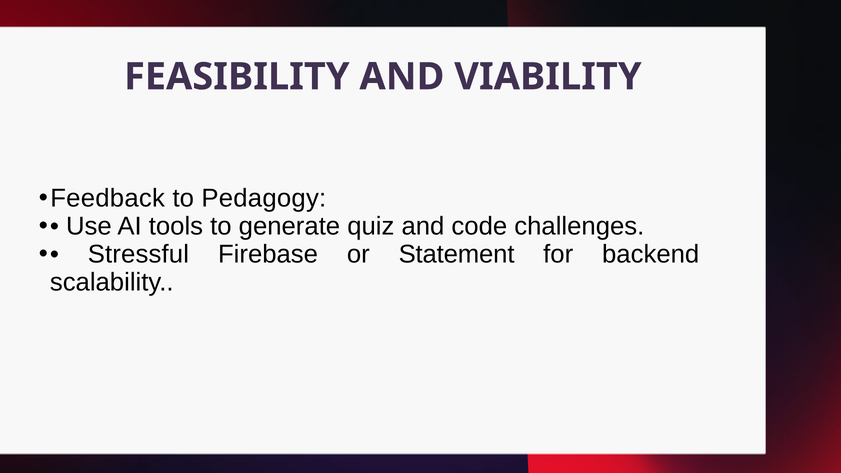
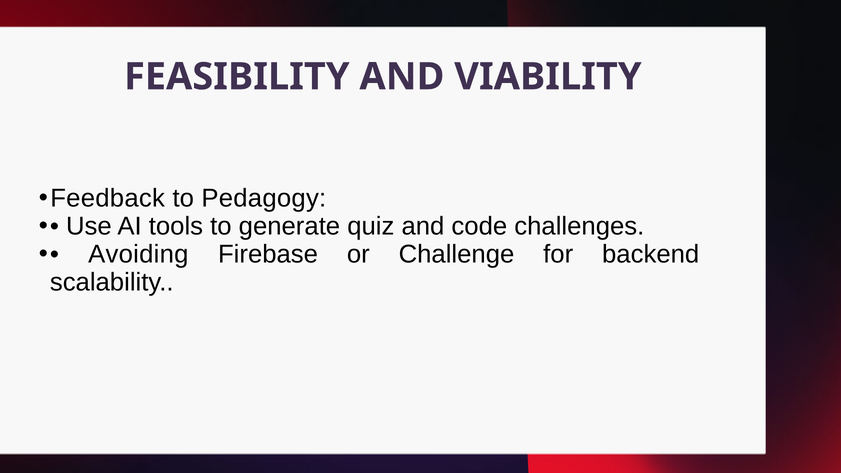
Stressful: Stressful -> Avoiding
Statement: Statement -> Challenge
